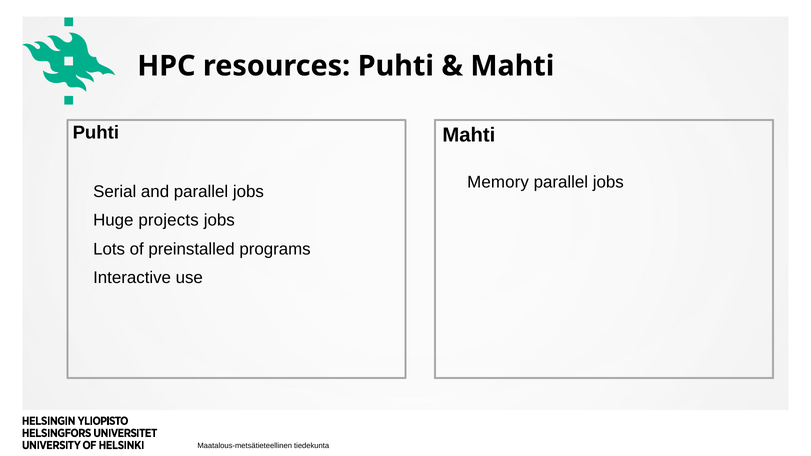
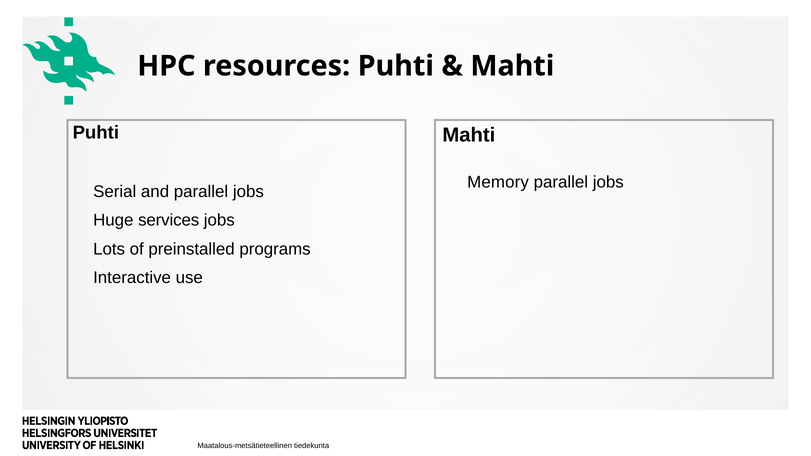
projects: projects -> services
